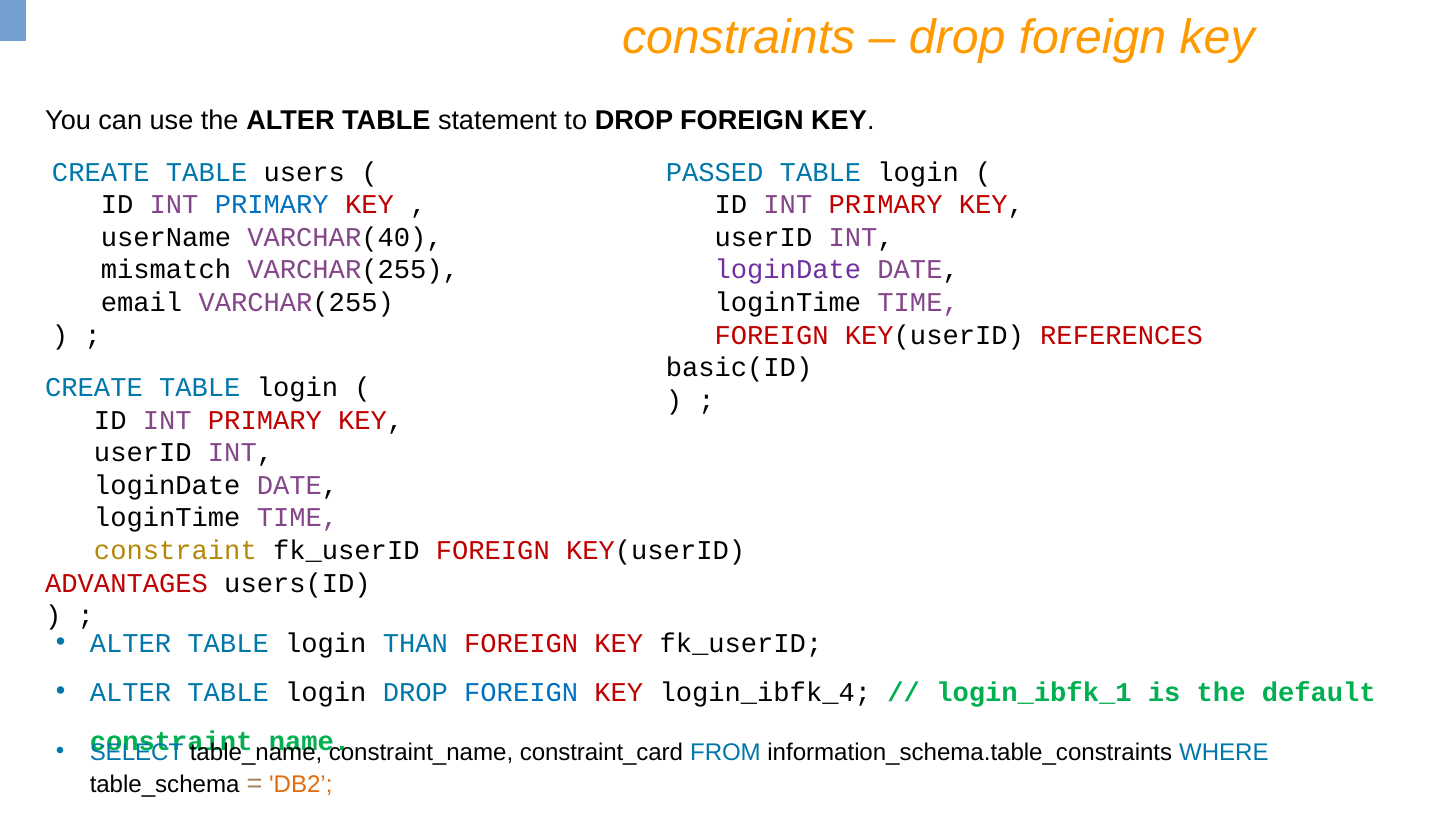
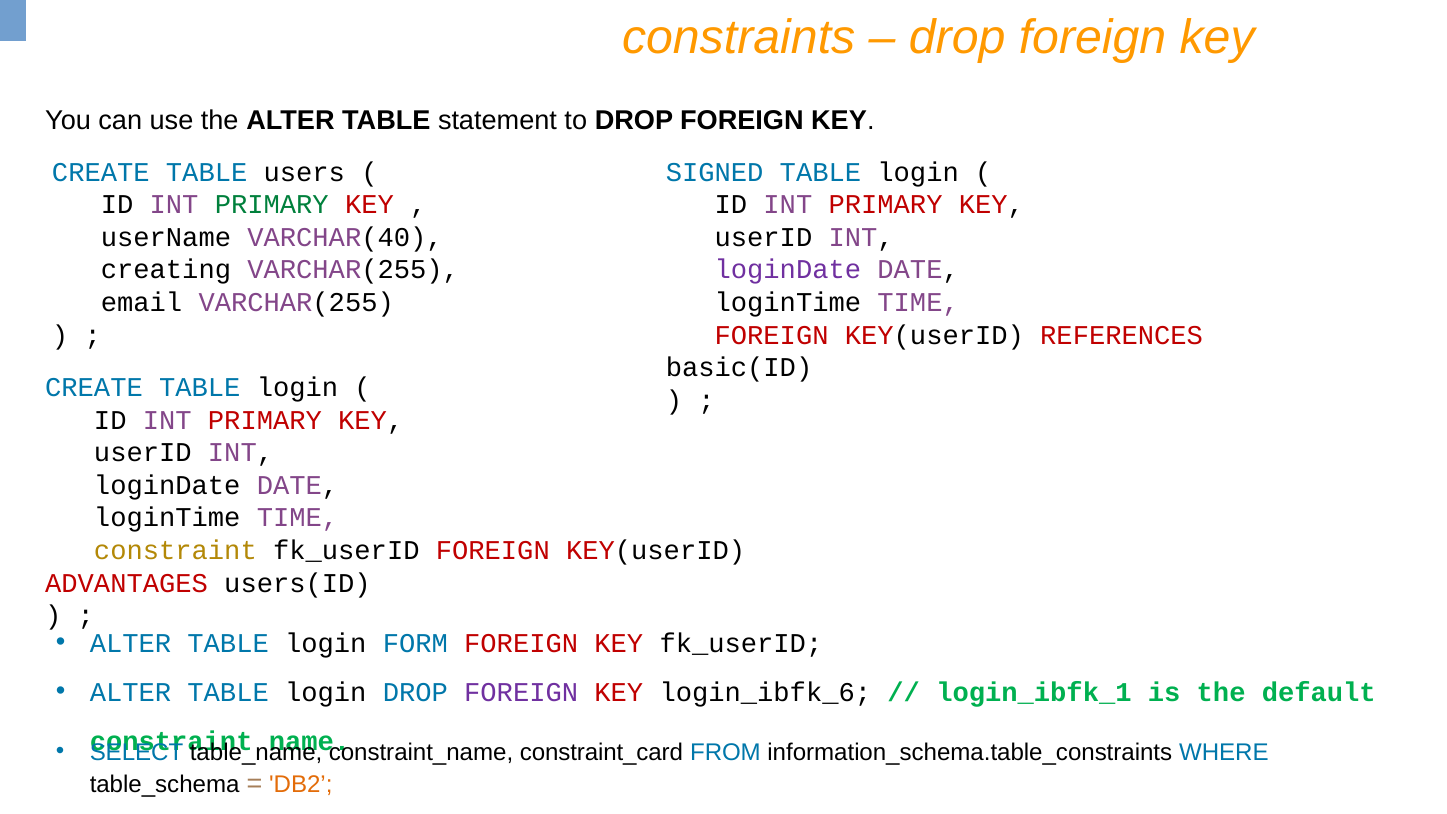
PASSED: PASSED -> SIGNED
PRIMARY at (272, 205) colour: blue -> green
mismatch: mismatch -> creating
THAN: THAN -> FORM
FOREIGN at (521, 692) colour: blue -> purple
login_ibfk_4: login_ibfk_4 -> login_ibfk_6
